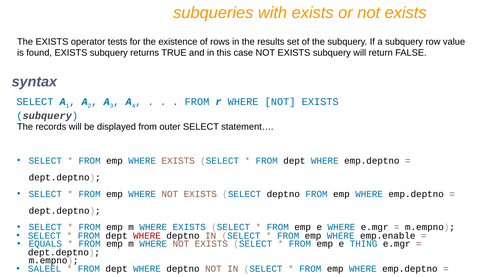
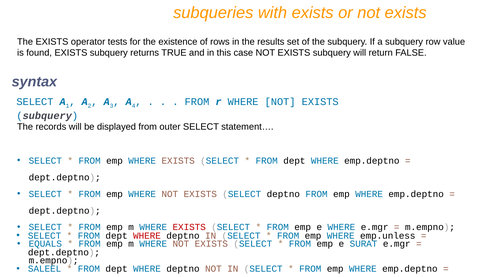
EXISTS at (189, 227) colour: blue -> red
emp.enable: emp.enable -> emp.unless
THING: THING -> SURAT
